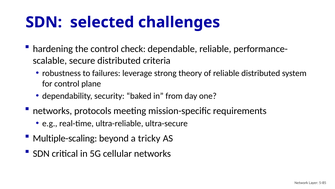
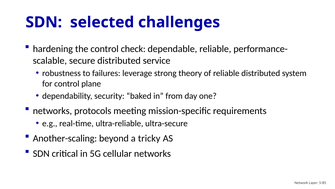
criteria: criteria -> service
Multiple-scaling: Multiple-scaling -> Another-scaling
